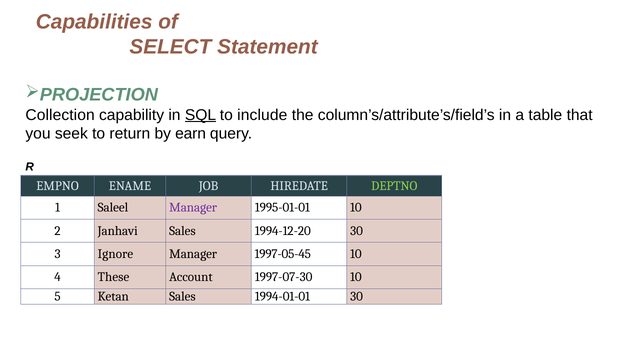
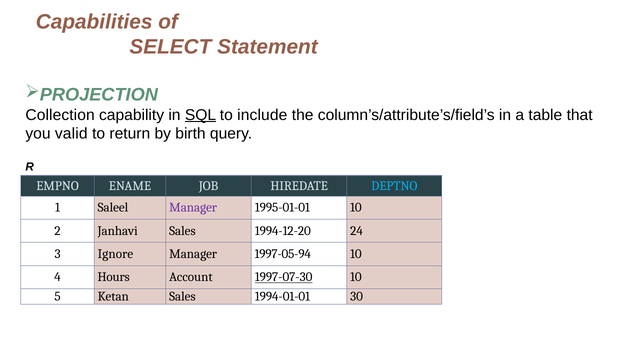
seek: seek -> valid
earn: earn -> birth
DEPTNO colour: light green -> light blue
1994-12-20 30: 30 -> 24
1997-05-45: 1997-05-45 -> 1997-05-94
These: These -> Hours
1997-07-30 underline: none -> present
